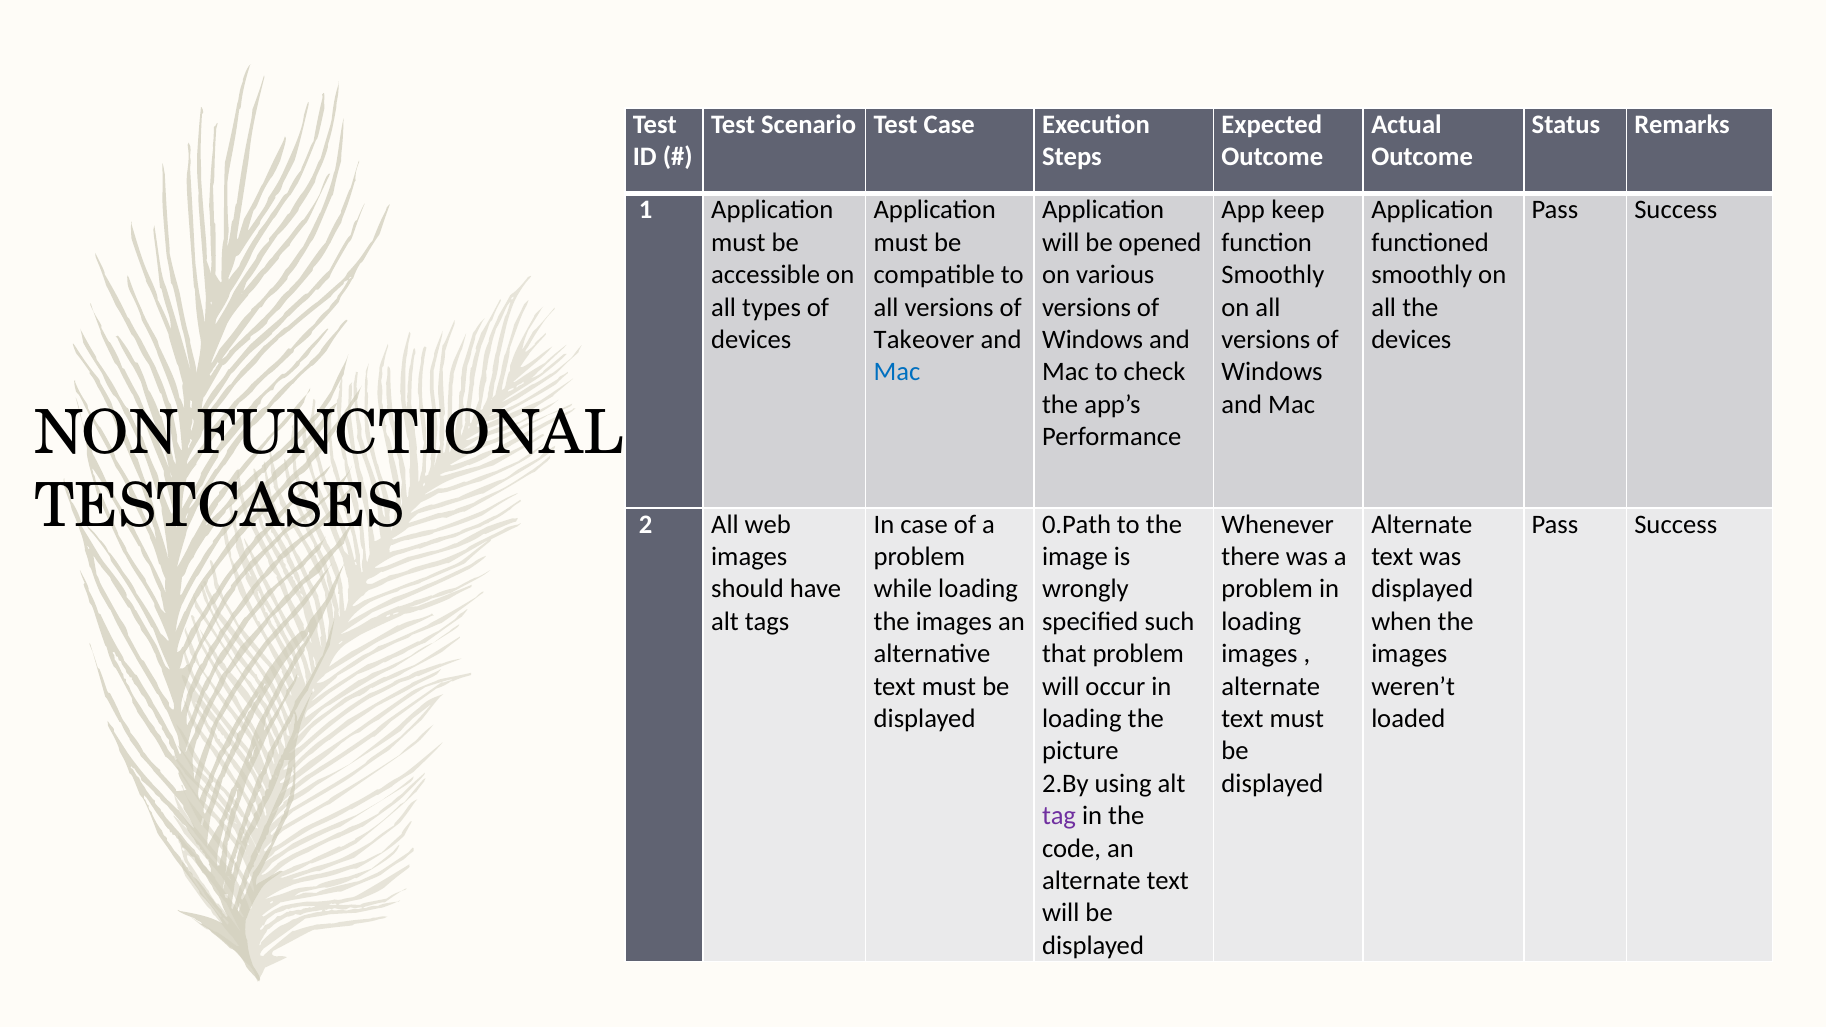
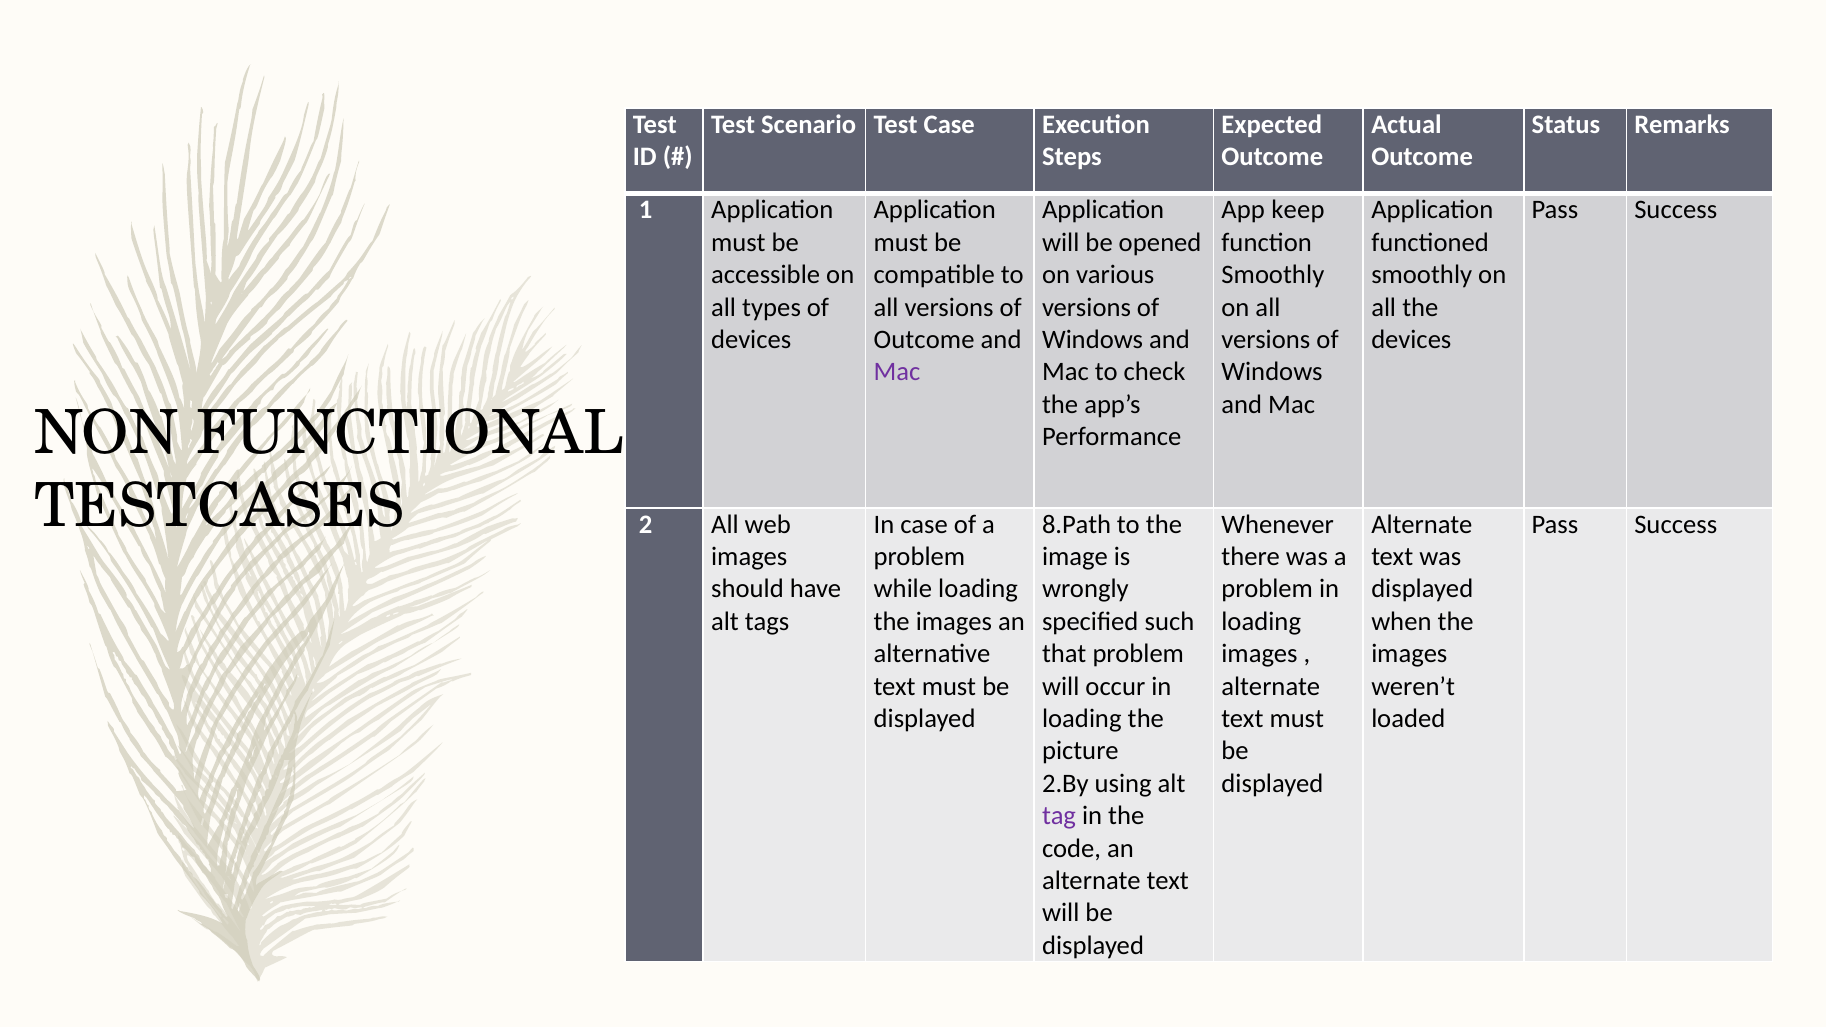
Takeover at (924, 340): Takeover -> Outcome
Mac at (897, 372) colour: blue -> purple
0.Path: 0.Path -> 8.Path
